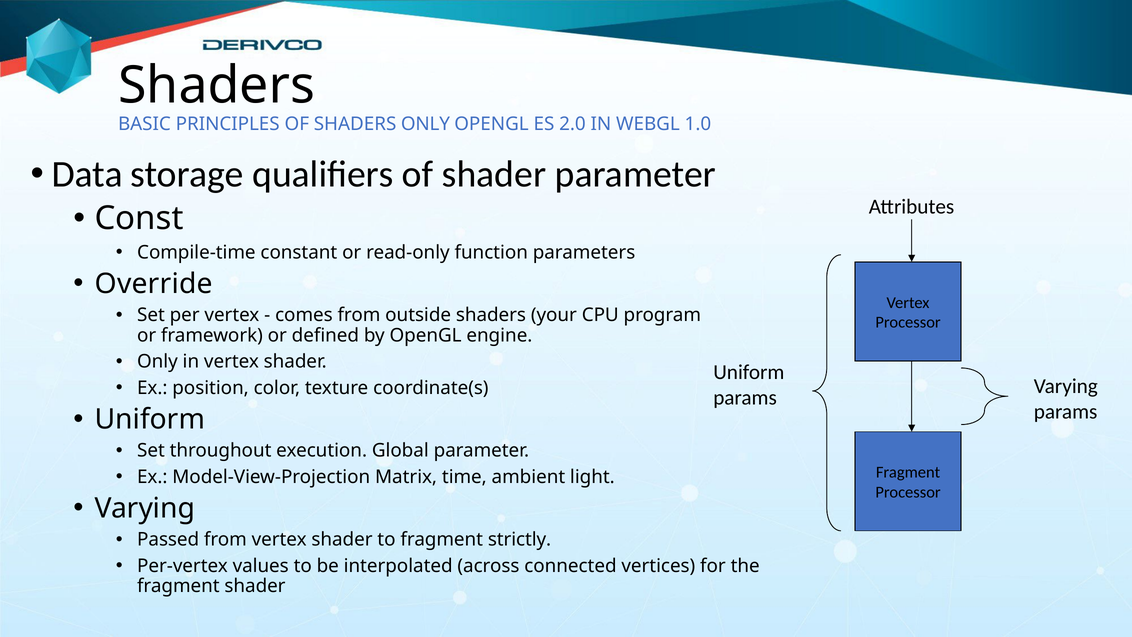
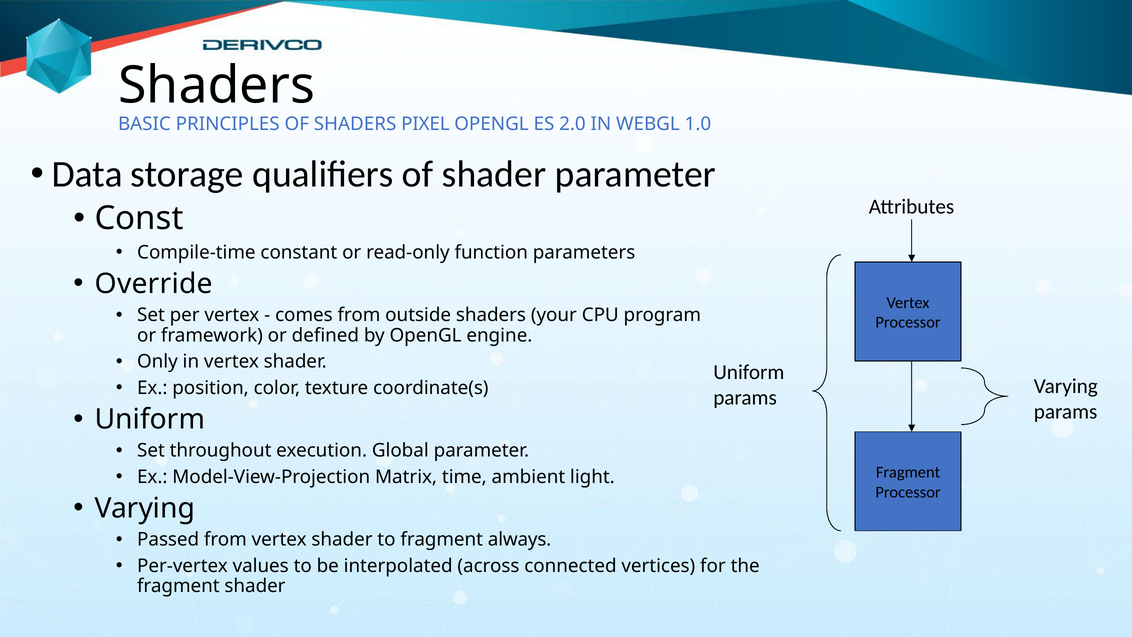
SHADERS ONLY: ONLY -> PIXEL
strictly: strictly -> always
